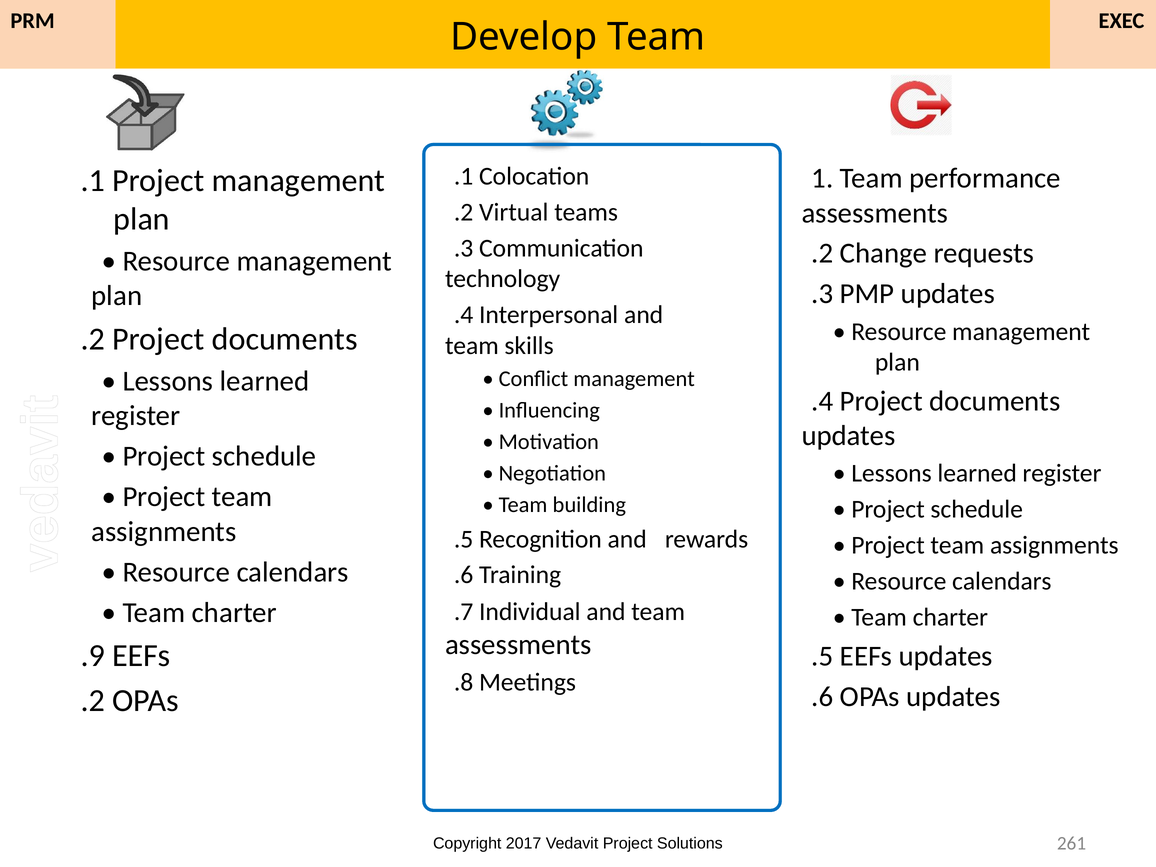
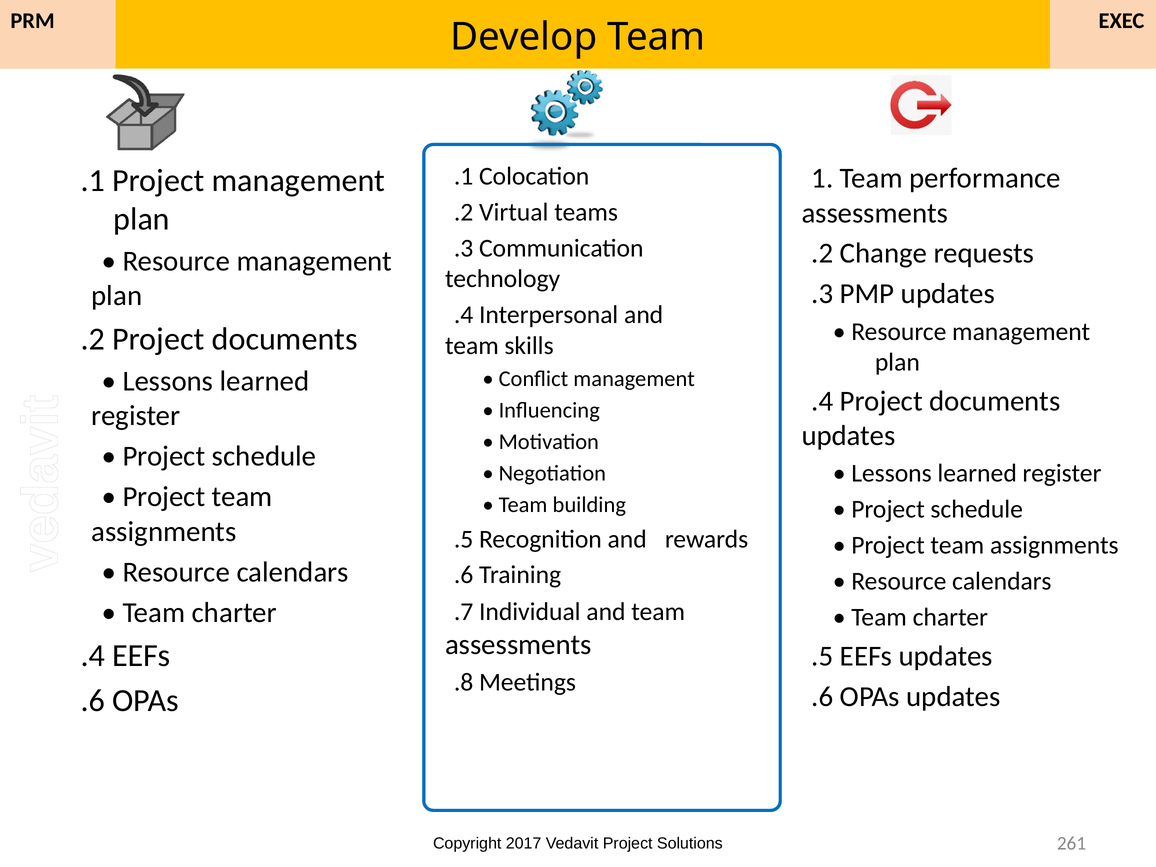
.9: .9 -> .4
.2 at (93, 701): .2 -> .6
